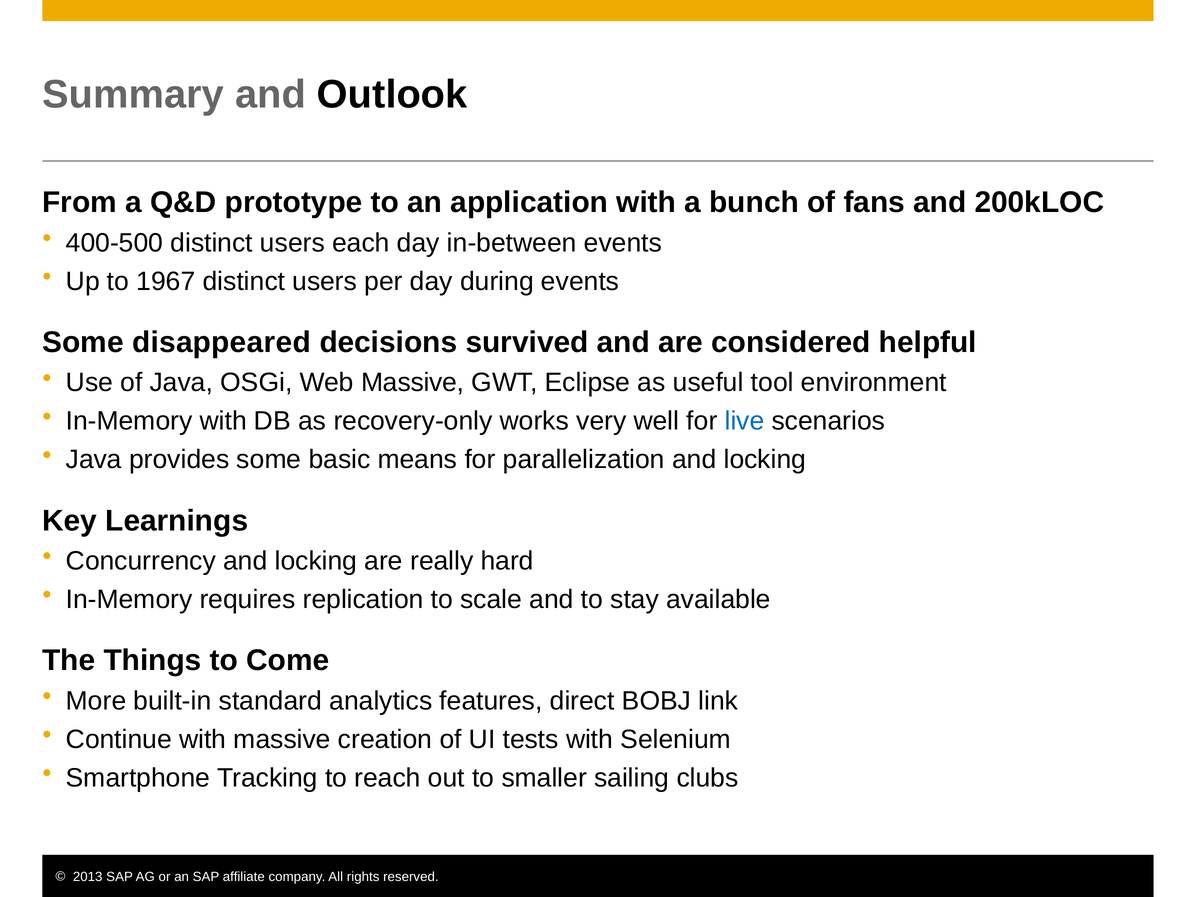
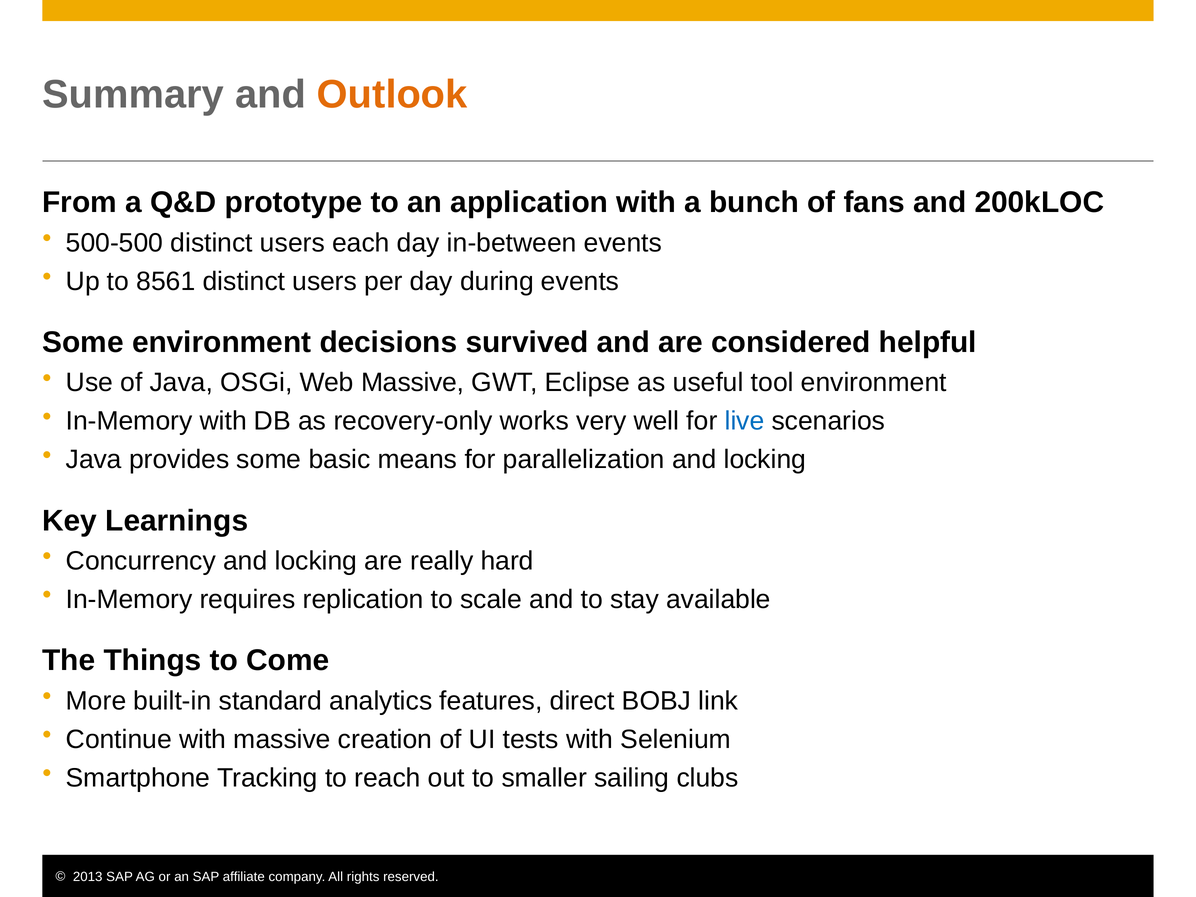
Outlook colour: black -> orange
400-500: 400-500 -> 500-500
1967: 1967 -> 8561
Some disappeared: disappeared -> environment
